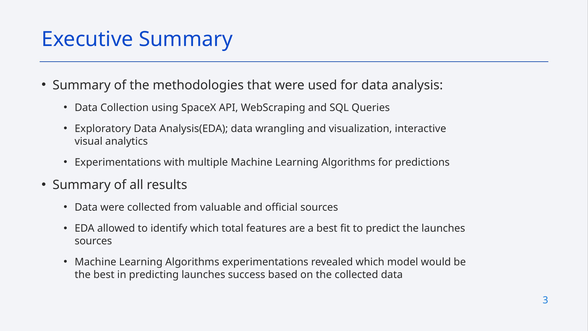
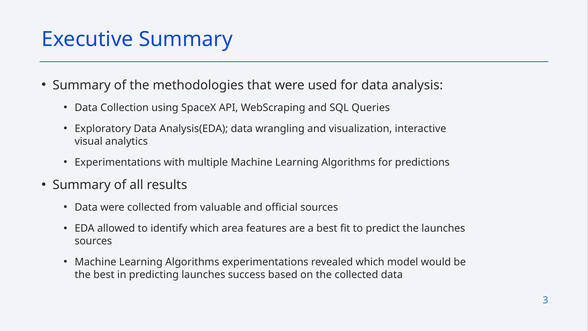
total: total -> area
